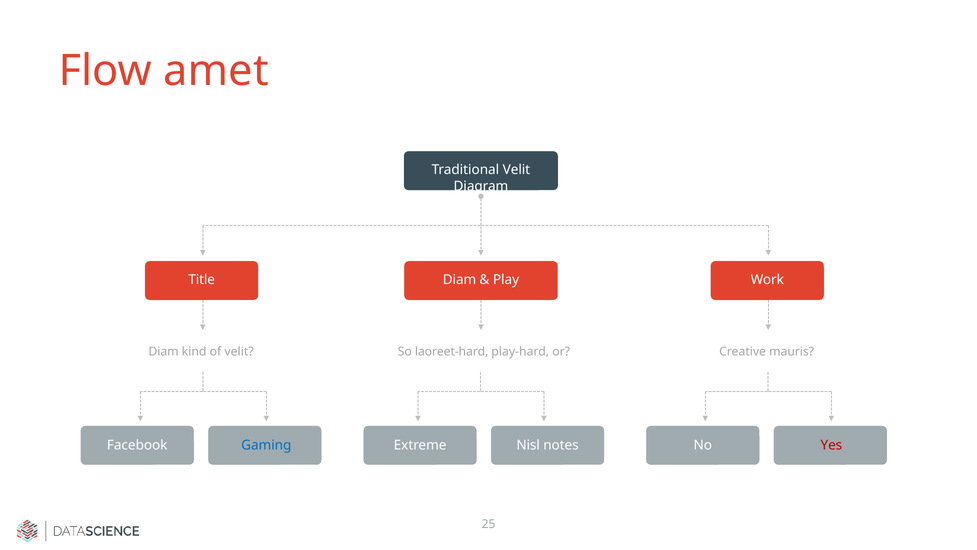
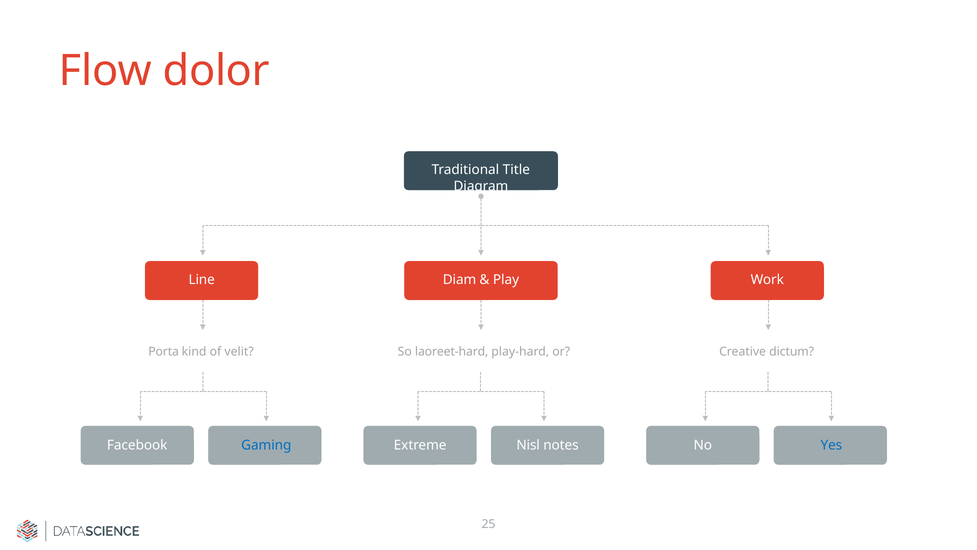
amet: amet -> dolor
Traditional Velit: Velit -> Title
Title: Title -> Line
Diam at (164, 351): Diam -> Porta
mauris: mauris -> dictum
Yes colour: red -> blue
